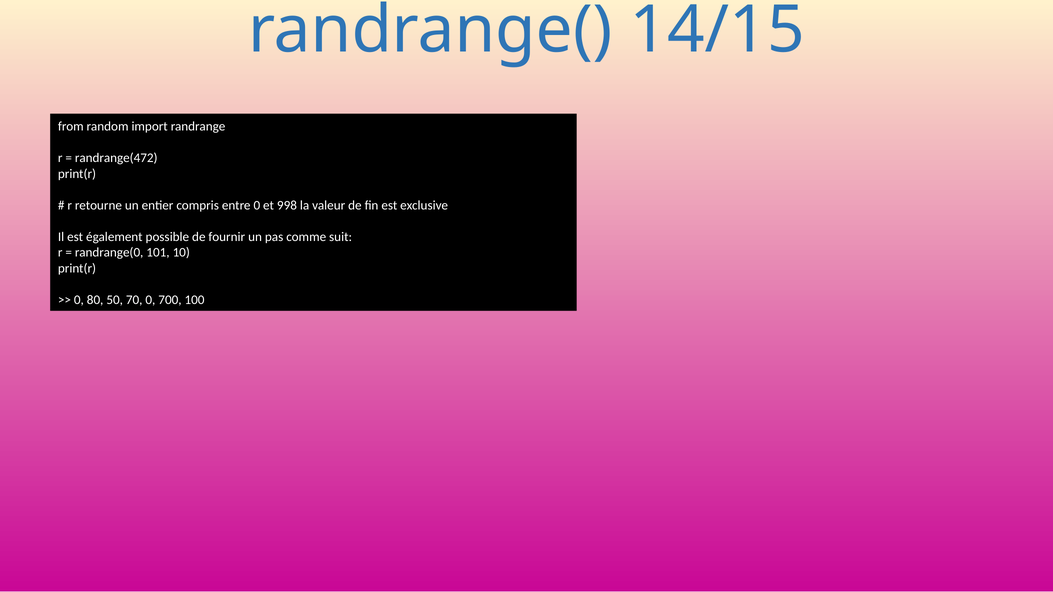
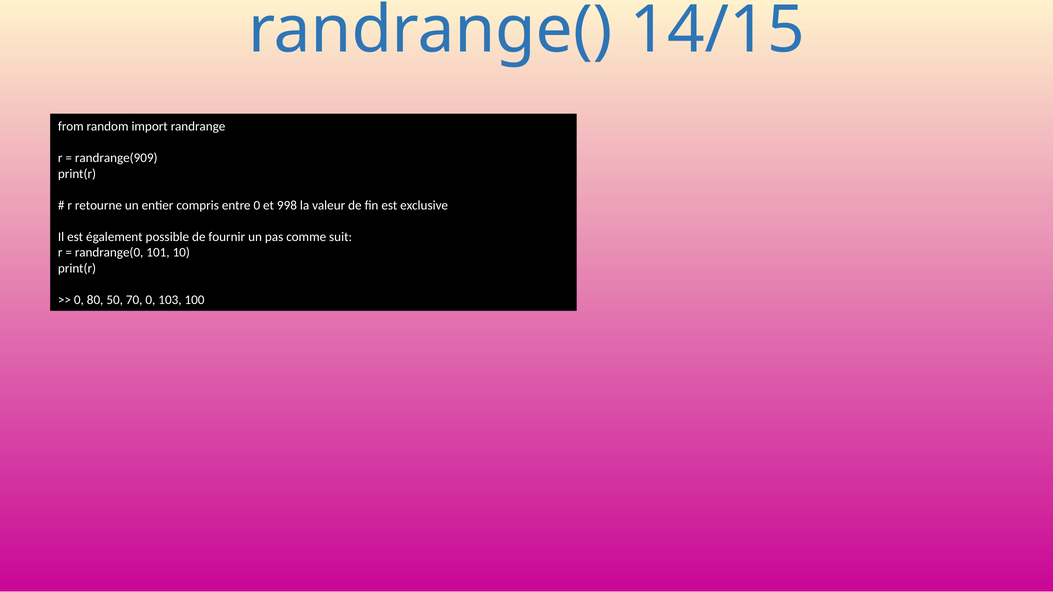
randrange(472: randrange(472 -> randrange(909
700: 700 -> 103
